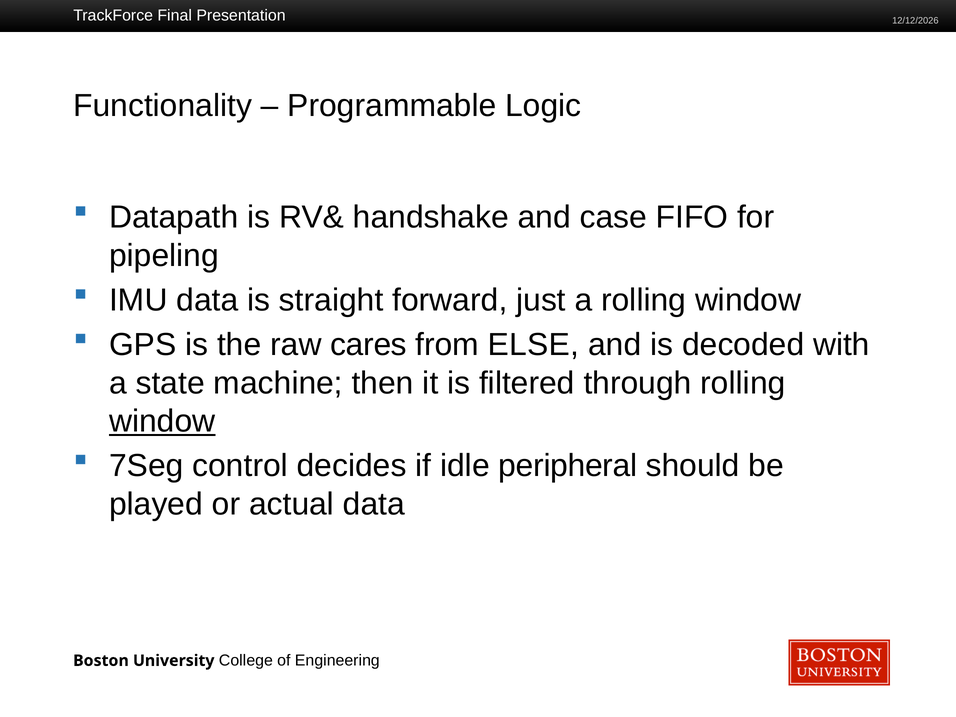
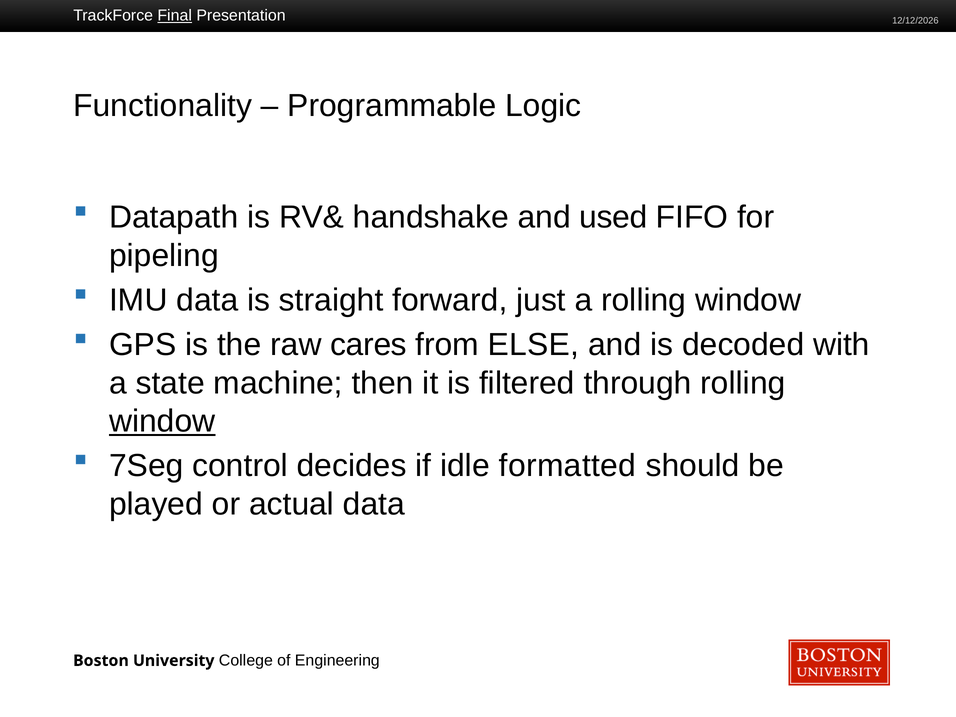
Final underline: none -> present
case: case -> used
peripheral: peripheral -> formatted
